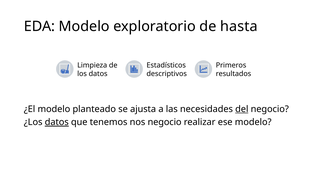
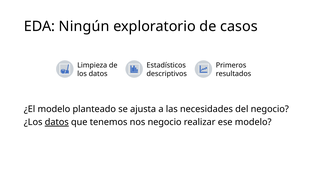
EDA Modelo: Modelo -> Ningún
hasta: hasta -> casos
del underline: present -> none
